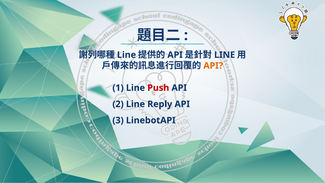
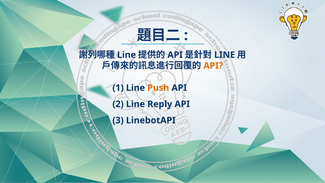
Push colour: red -> orange
